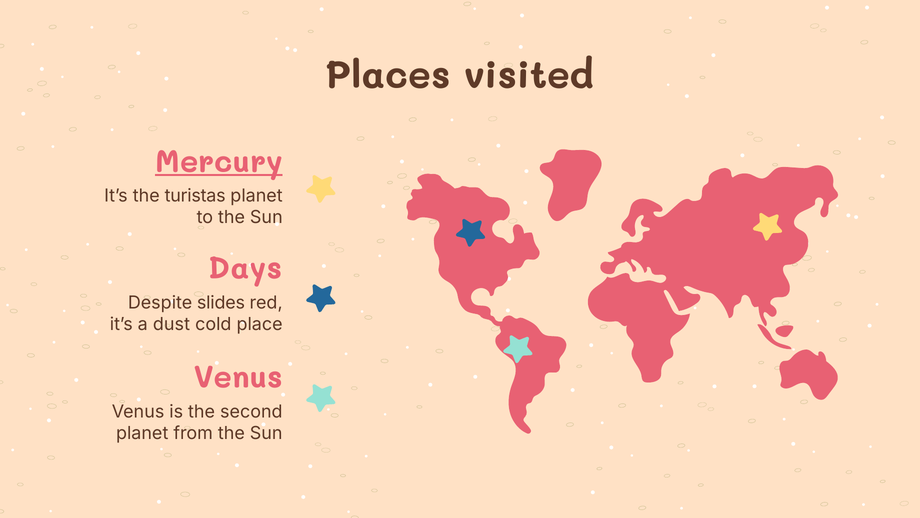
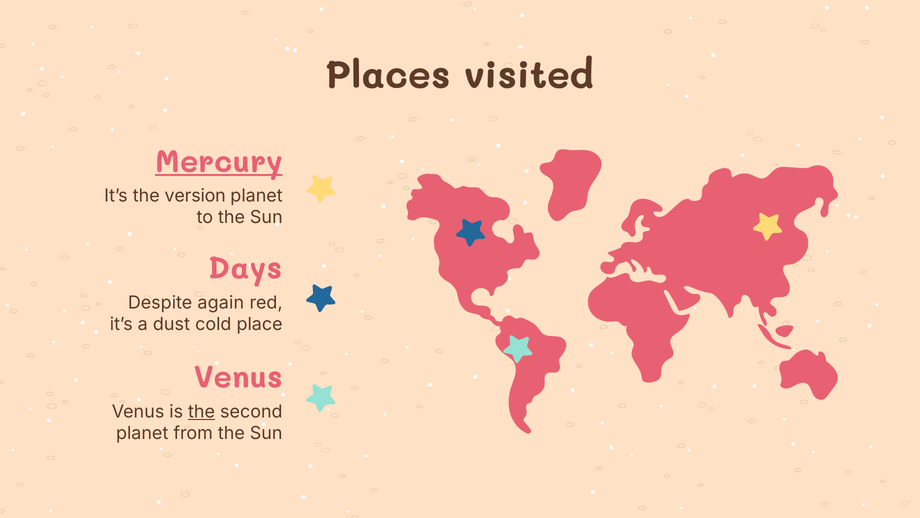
turistas: turistas -> version
slides: slides -> again
the at (202, 411) underline: none -> present
